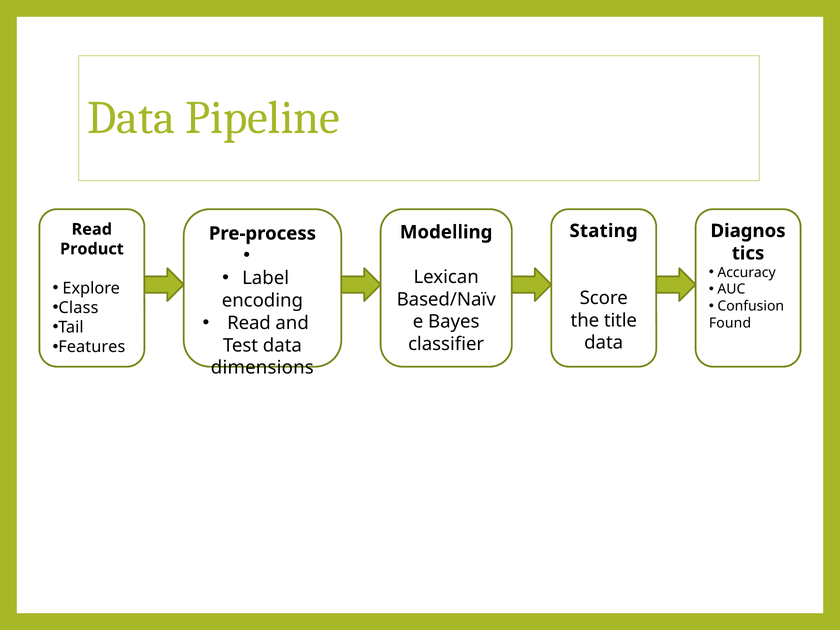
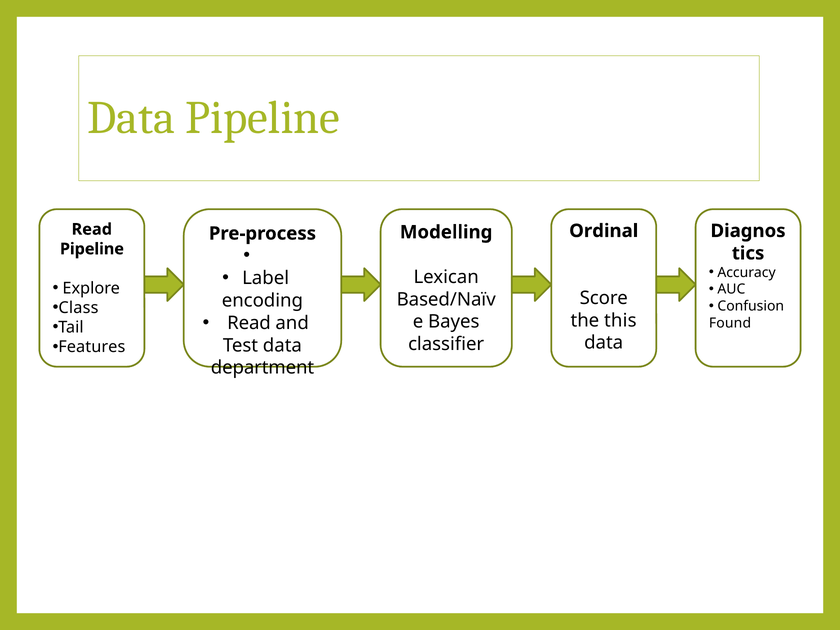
Stating: Stating -> Ordinal
Product at (92, 249): Product -> Pipeline
title: title -> this
dimensions: dimensions -> department
